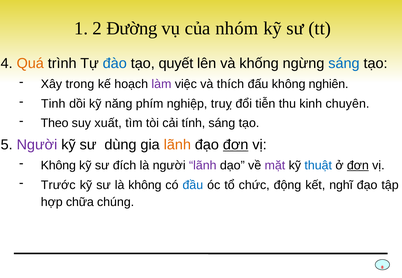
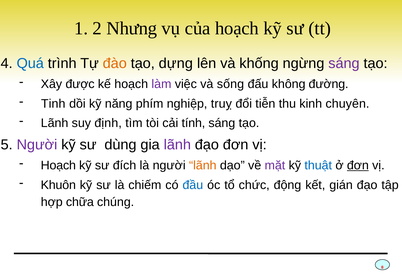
Đường: Đường -> Nhưng
của nhóm: nhóm -> hoạch
Quá colour: orange -> blue
đào colour: blue -> orange
quyết: quyết -> dựng
sáng at (344, 64) colour: blue -> purple
trong: trong -> được
thích: thích -> sống
nghiên: nghiên -> đường
Theo at (55, 123): Theo -> Lãnh
xuất: xuất -> định
lãnh at (177, 145) colour: orange -> purple
đơn at (236, 145) underline: present -> none
Không at (58, 166): Không -> Hoạch
lãnh at (203, 166) colour: purple -> orange
Trước: Trước -> Khuôn
là không: không -> chiếm
nghĩ: nghĩ -> gián
